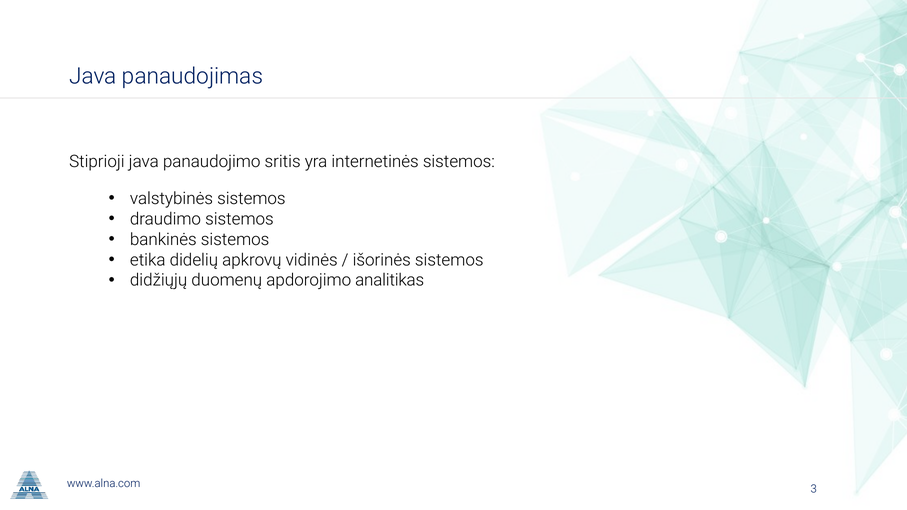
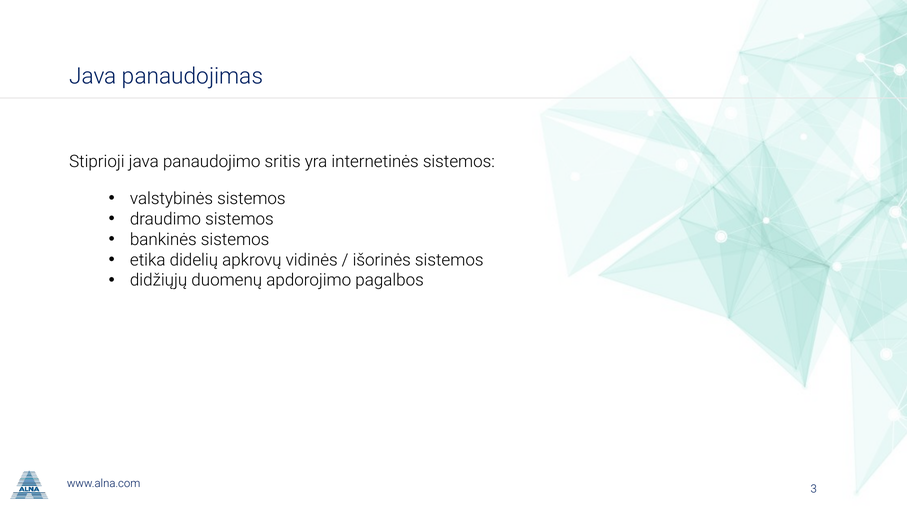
analitikas: analitikas -> pagalbos
